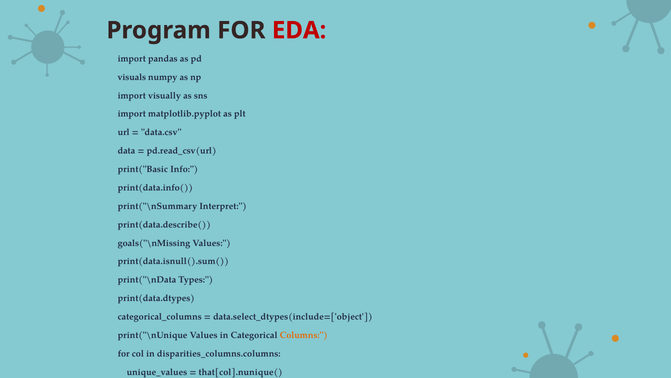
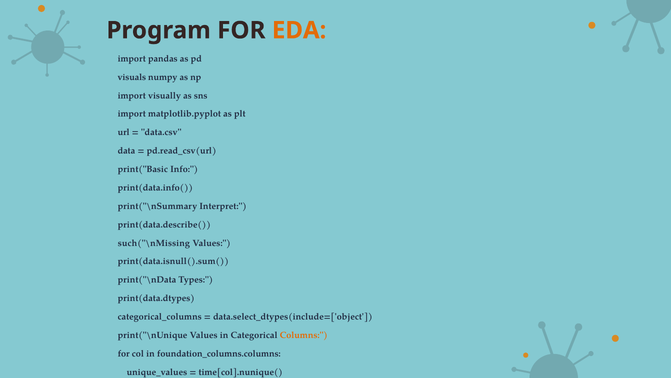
EDA colour: red -> orange
goals("\nMissing: goals("\nMissing -> such("\nMissing
disparities_columns.columns: disparities_columns.columns -> foundation_columns.columns
that[col].nunique(: that[col].nunique( -> time[col].nunique(
